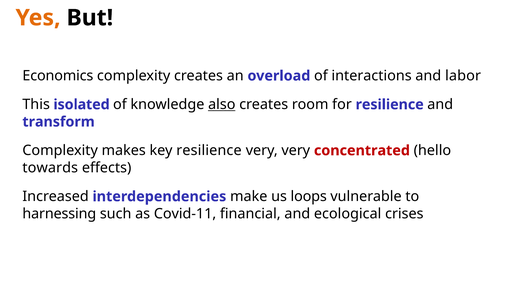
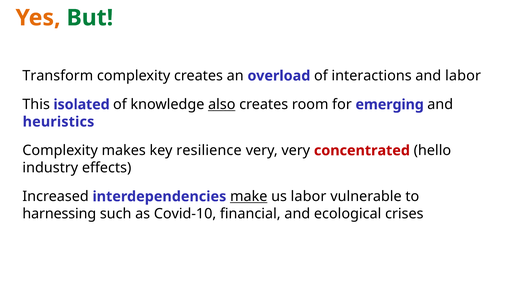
But colour: black -> green
Economics: Economics -> Transform
for resilience: resilience -> emerging
transform: transform -> heuristics
towards: towards -> industry
make underline: none -> present
us loops: loops -> labor
Covid-11: Covid-11 -> Covid-10
